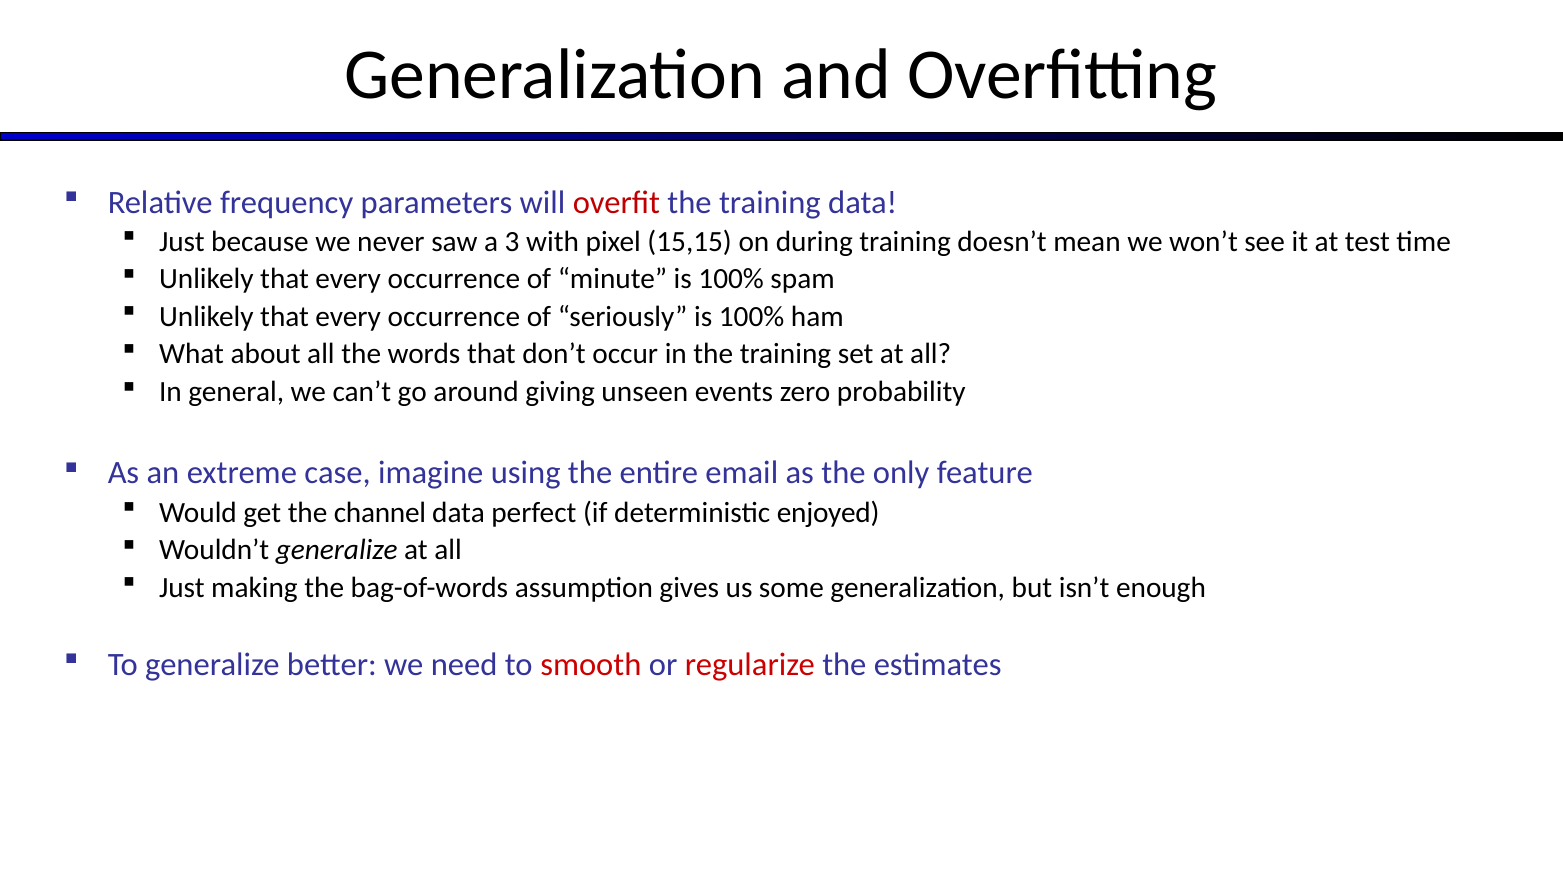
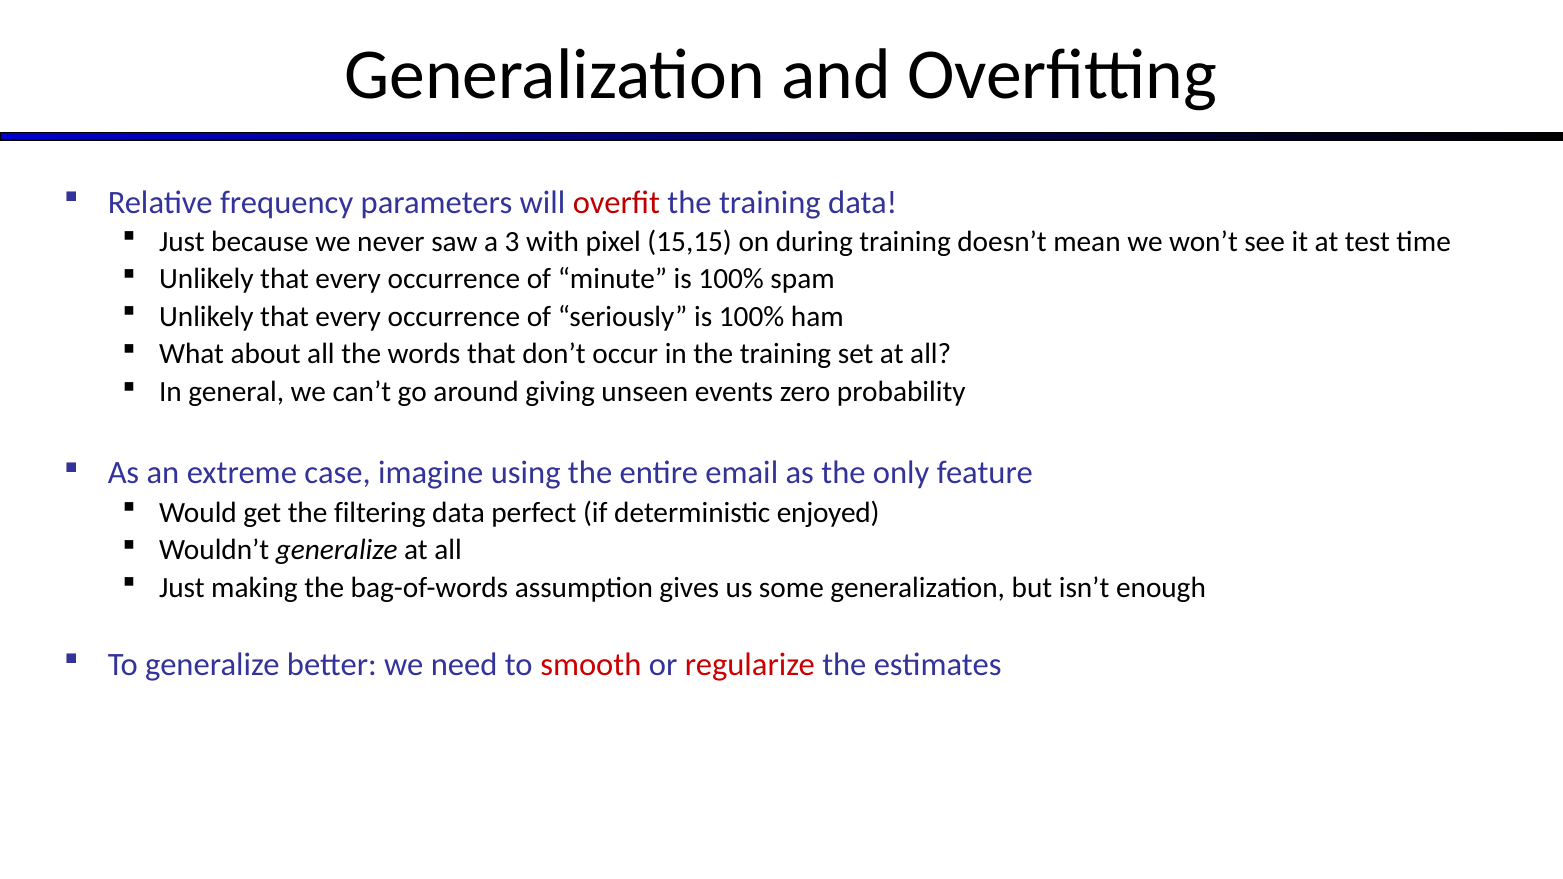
channel: channel -> filtering
